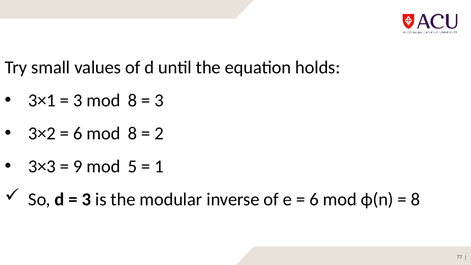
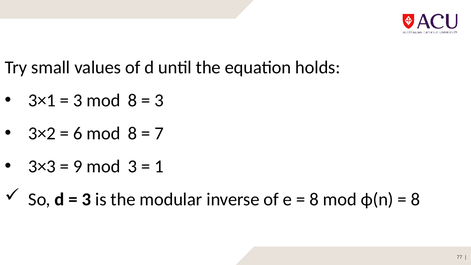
2: 2 -> 7
mod 5: 5 -> 3
6 at (314, 199): 6 -> 8
